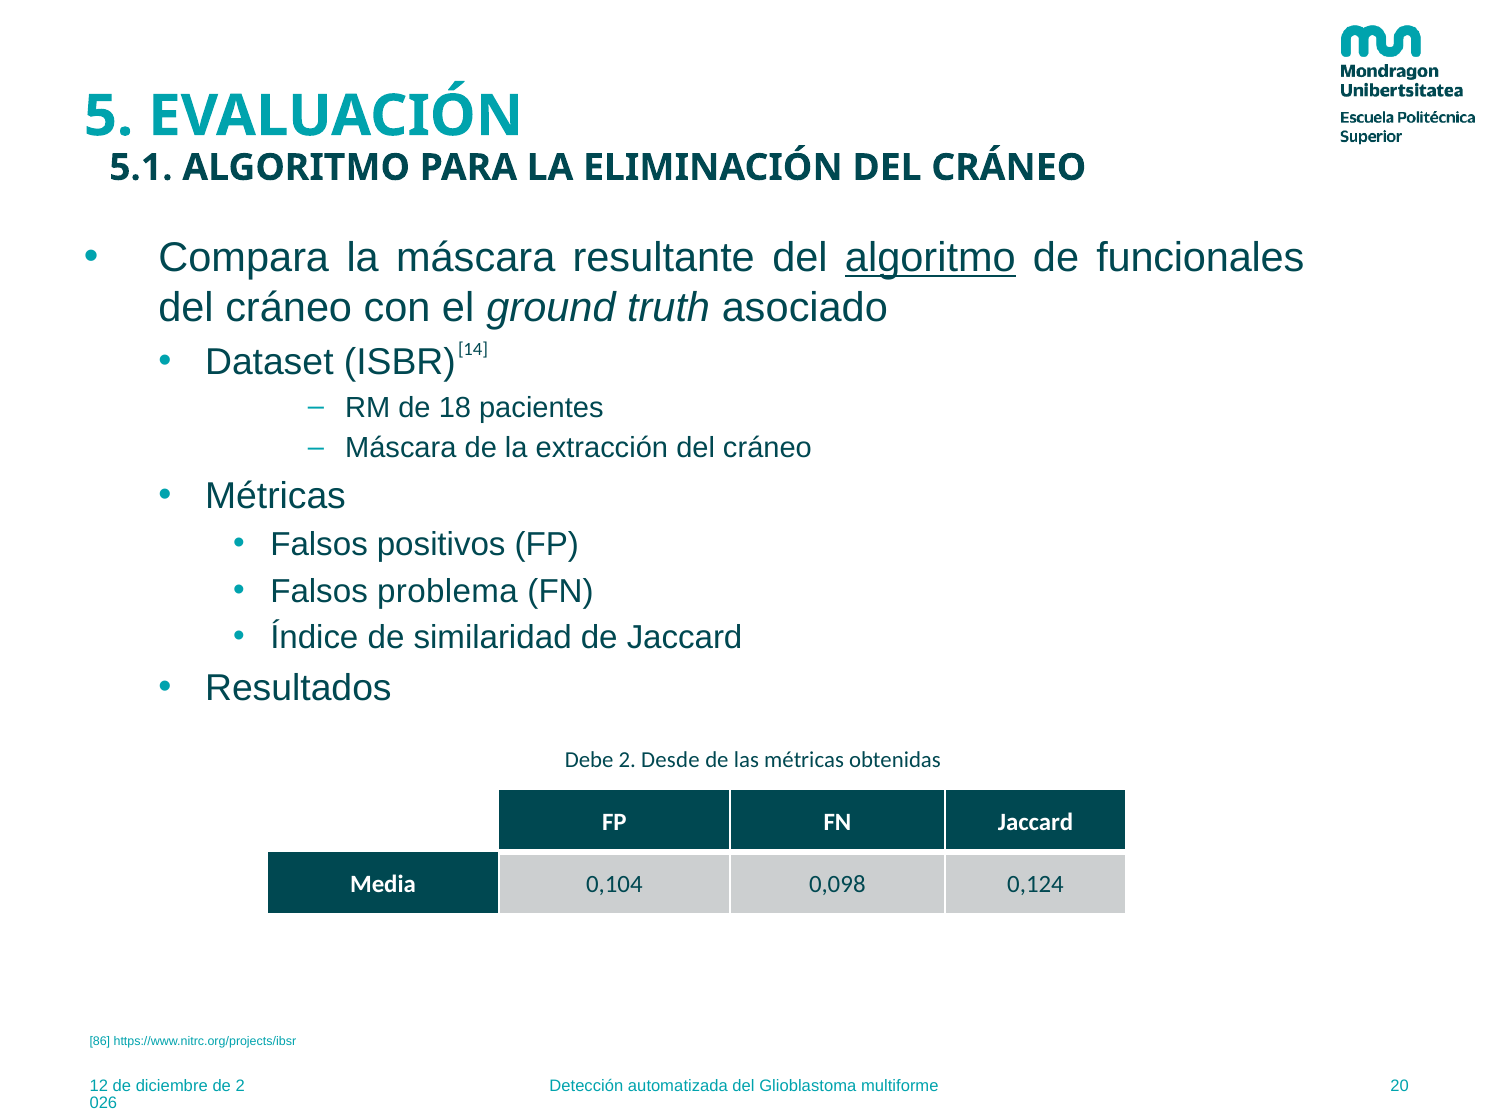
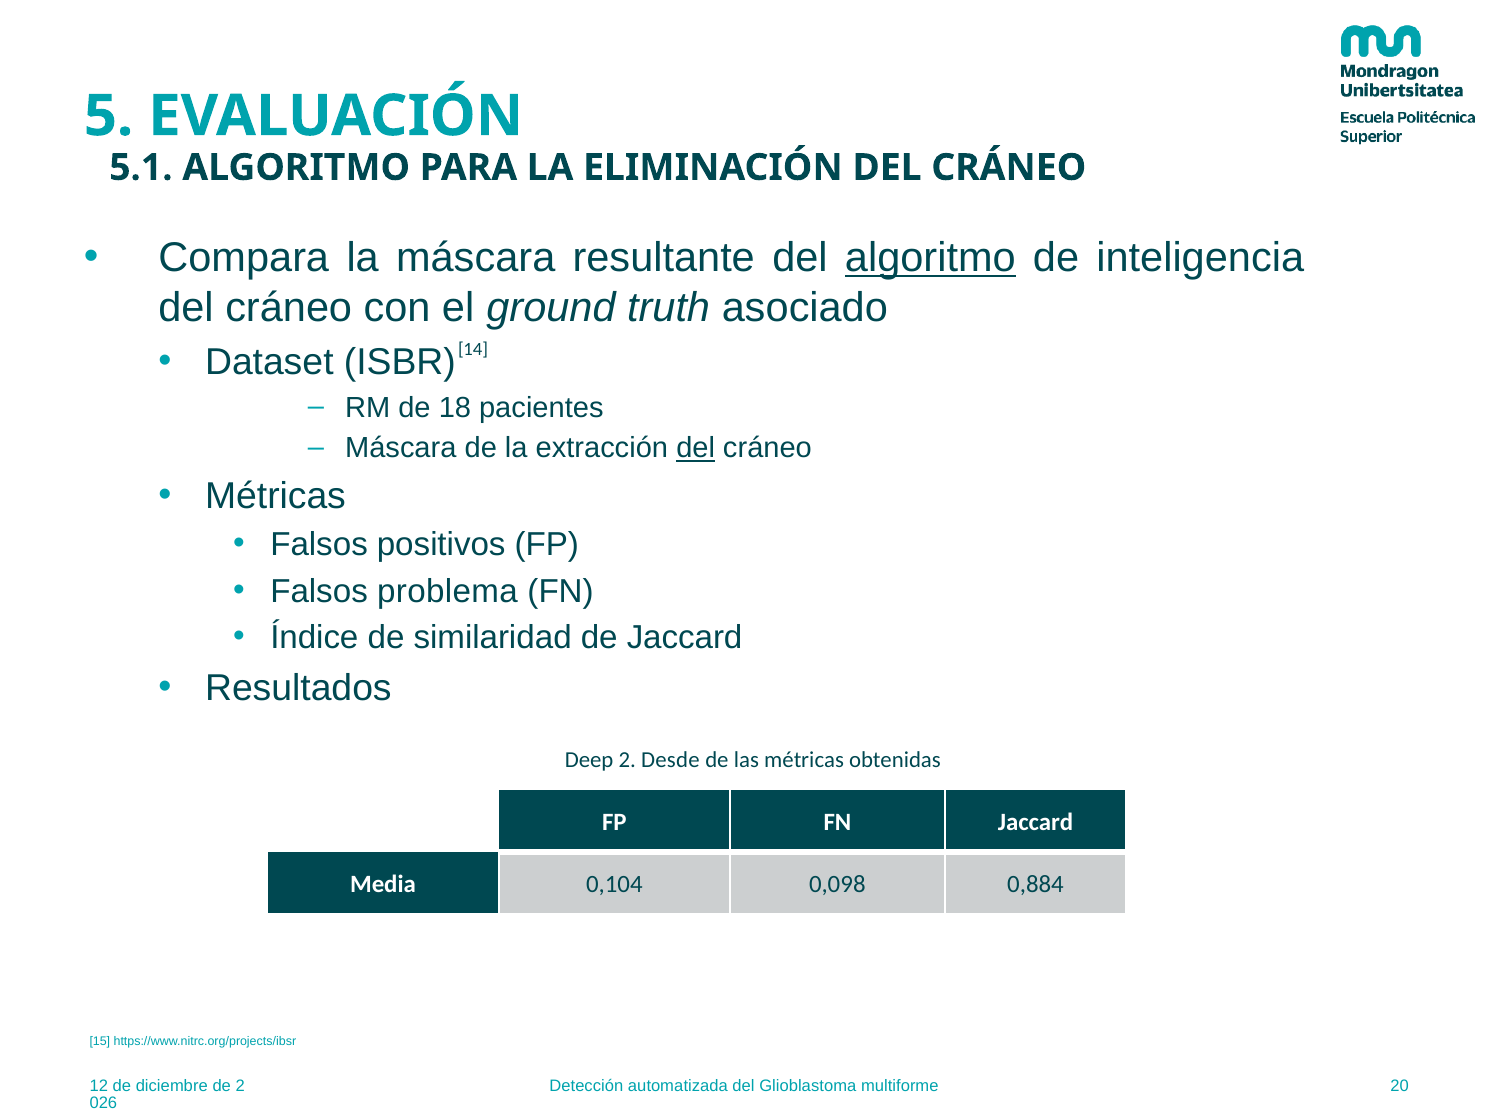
funcionales: funcionales -> inteligencia
del at (696, 448) underline: none -> present
Debe: Debe -> Deep
0,124: 0,124 -> 0,884
86: 86 -> 15
